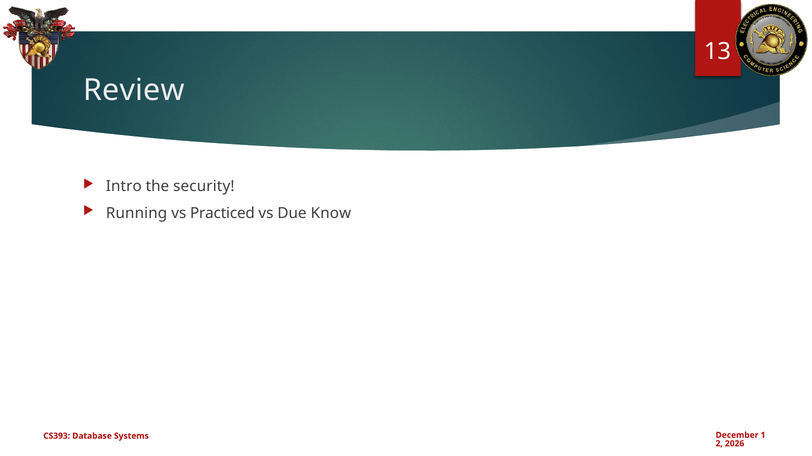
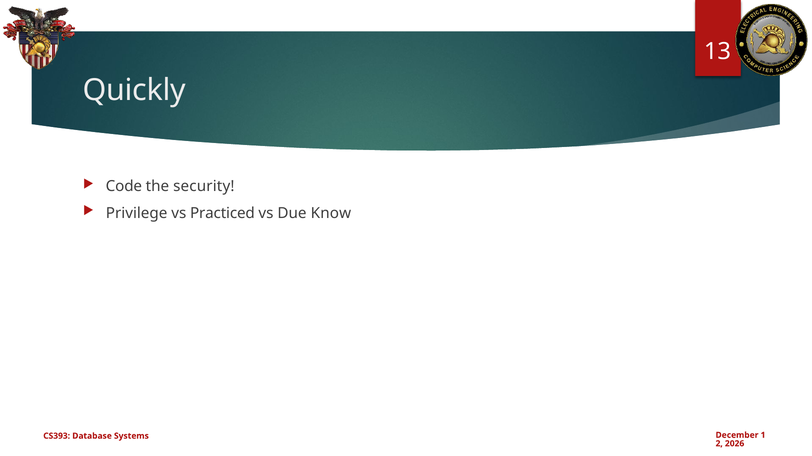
Review: Review -> Quickly
Intro: Intro -> Code
Running: Running -> Privilege
